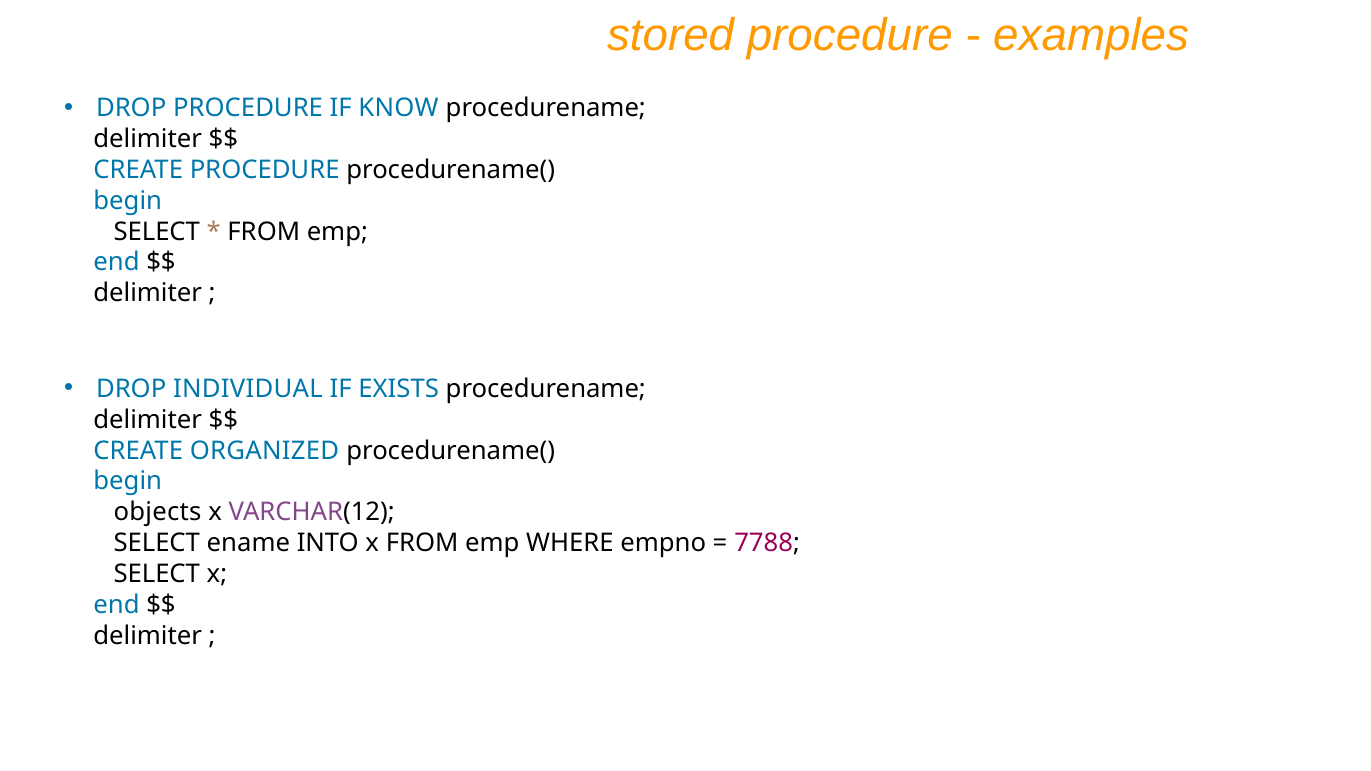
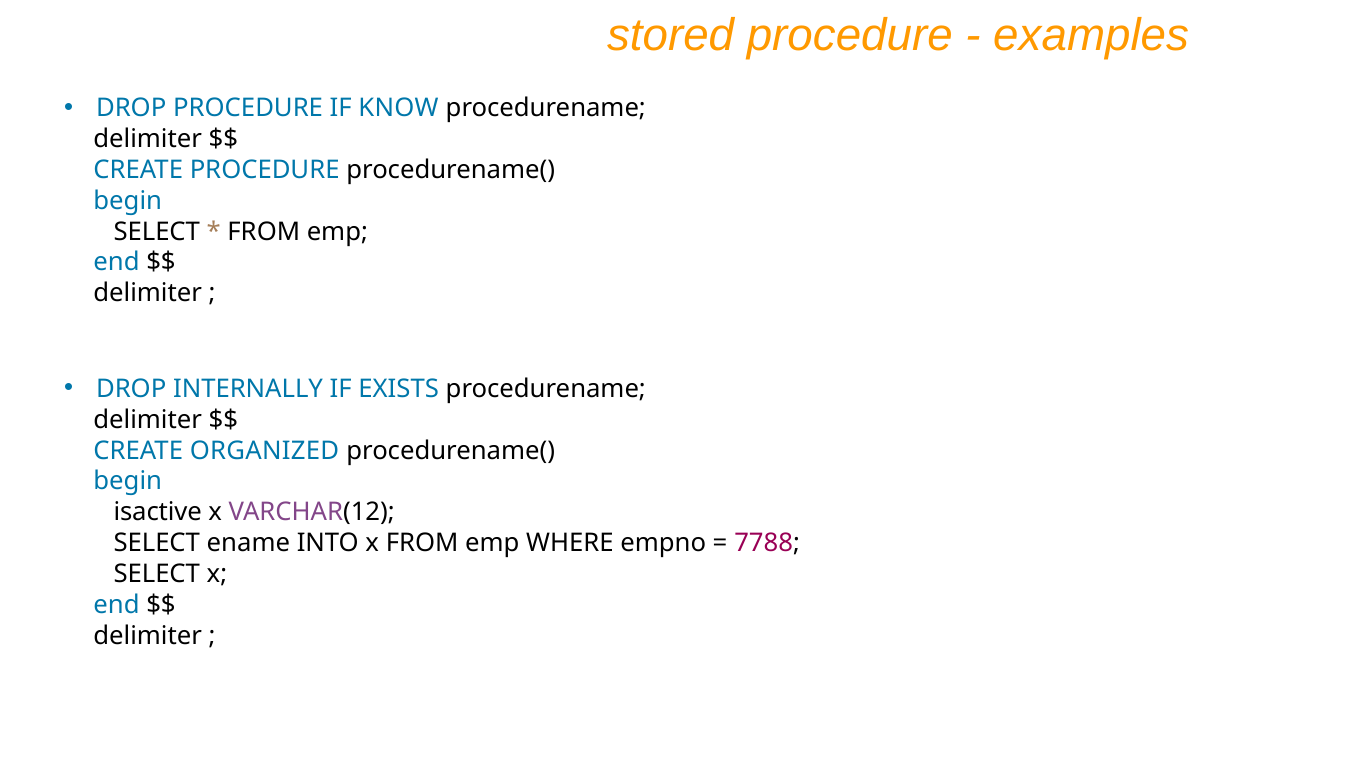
INDIVIDUAL: INDIVIDUAL -> INTERNALLY
objects: objects -> isactive
